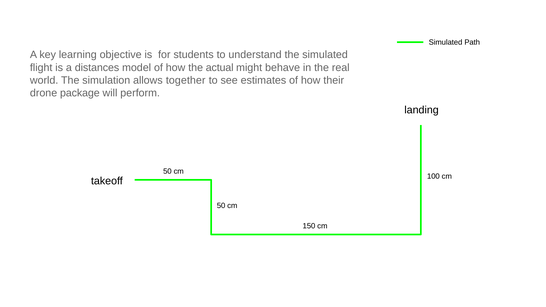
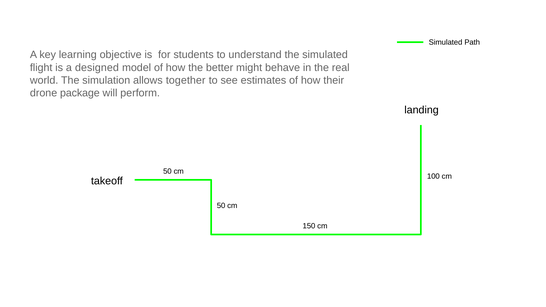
distances: distances -> designed
actual: actual -> better
